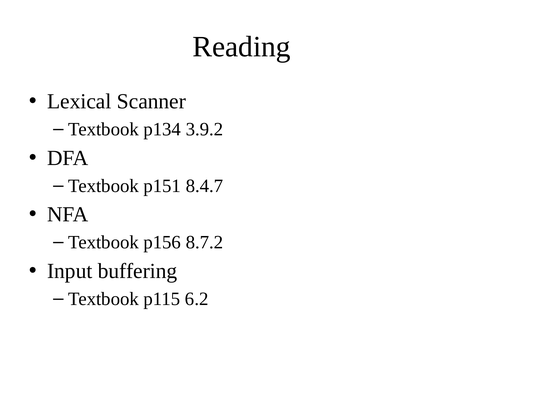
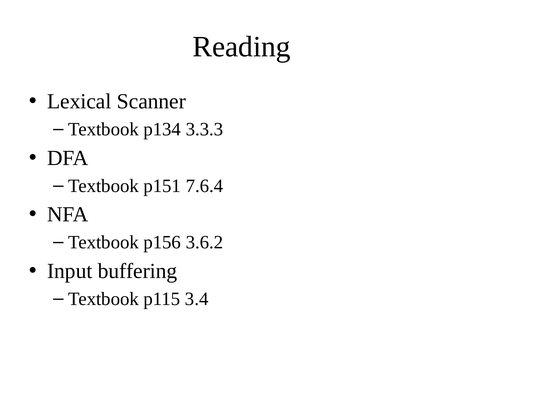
3.9.2: 3.9.2 -> 3.3.3
8.4.7: 8.4.7 -> 7.6.4
8.7.2: 8.7.2 -> 3.6.2
6.2: 6.2 -> 3.4
